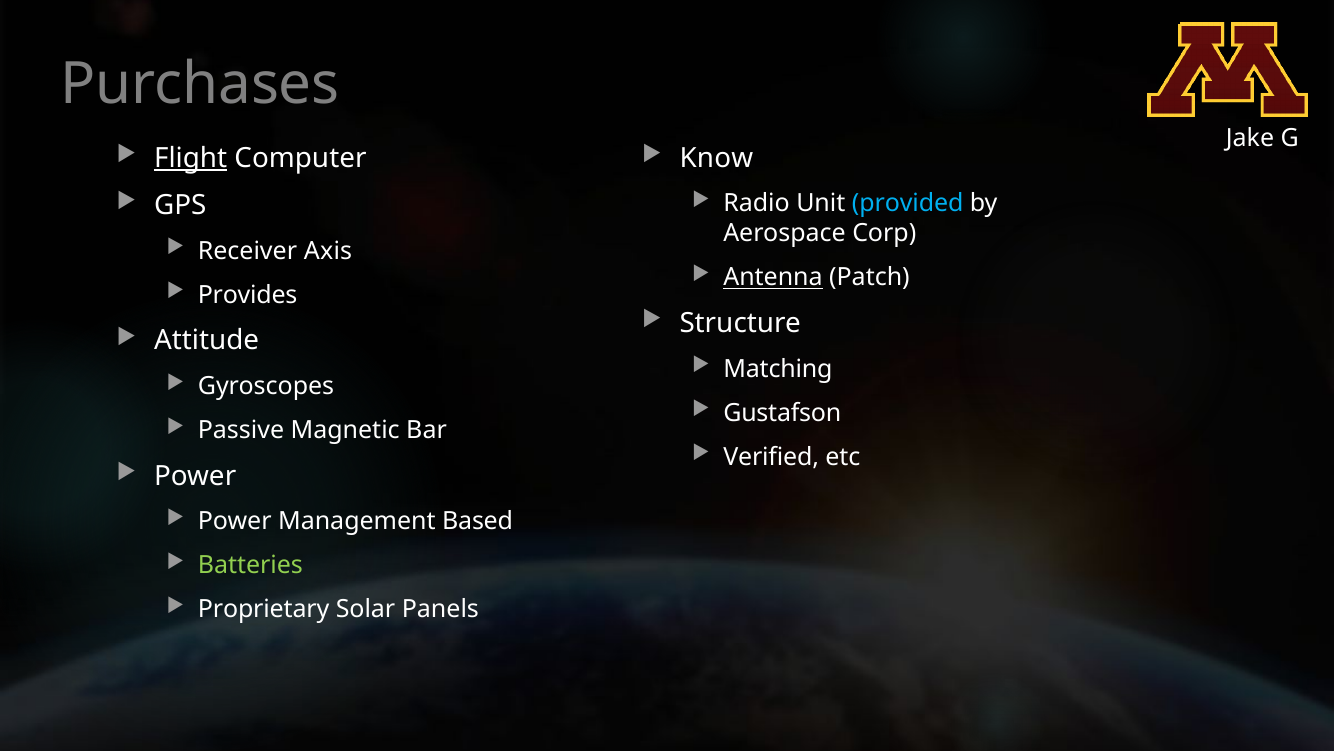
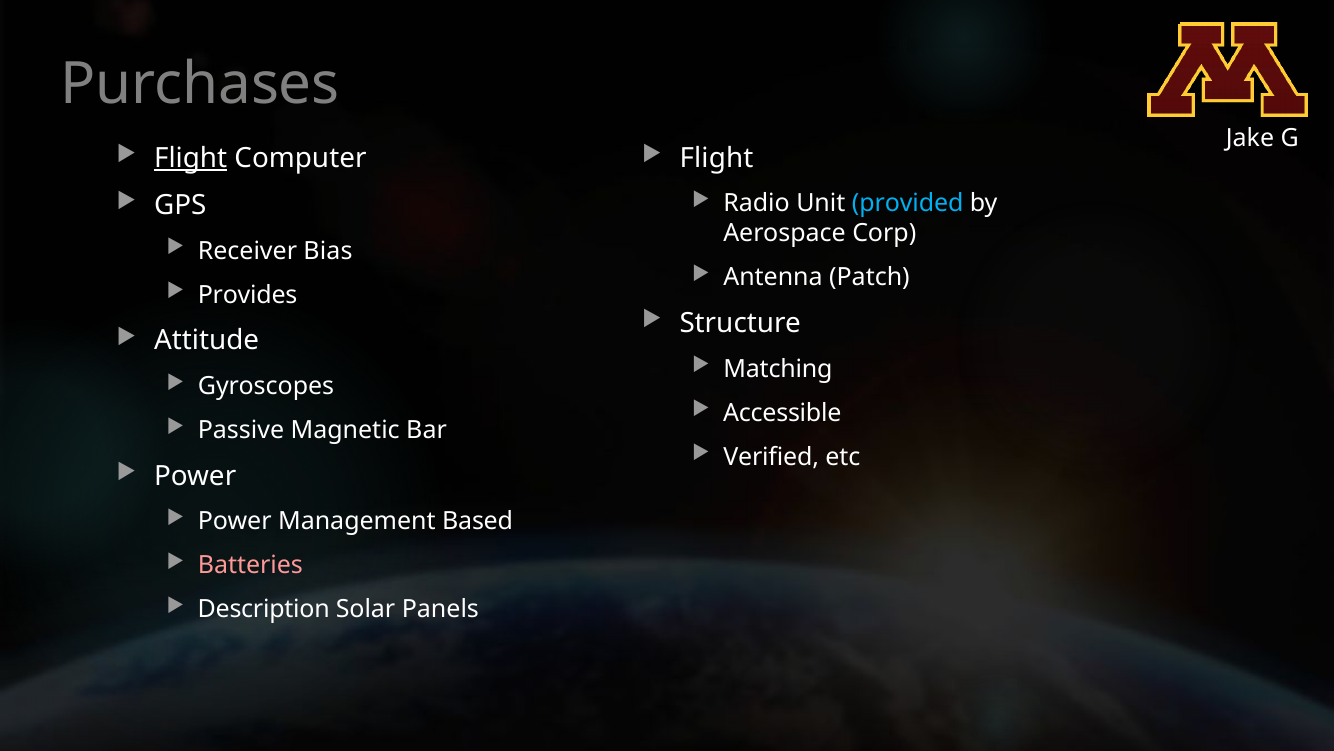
Know at (716, 158): Know -> Flight
Axis: Axis -> Bias
Antenna underline: present -> none
Gustafson: Gustafson -> Accessible
Batteries colour: light green -> pink
Proprietary: Proprietary -> Description
